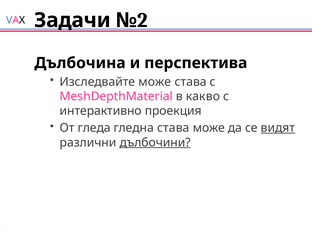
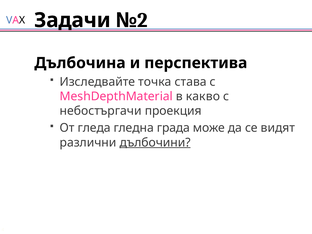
Изследвайте може: може -> точка
интерактивно: интерактивно -> небостъргачи
гледна става: става -> града
видят underline: present -> none
